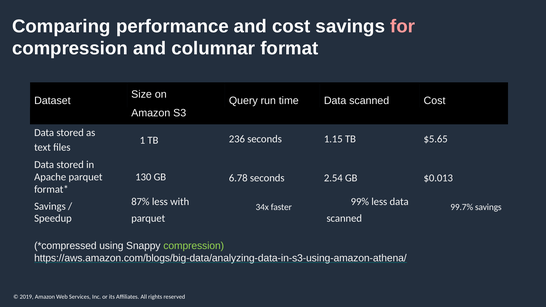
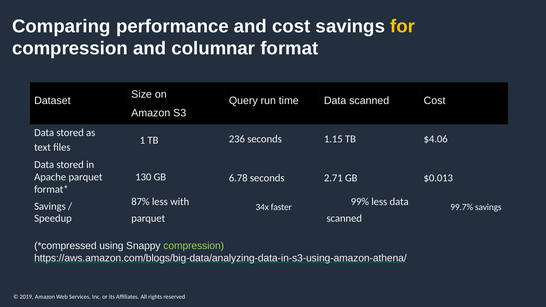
for colour: pink -> yellow
$5.65: $5.65 -> $4.06
2.54: 2.54 -> 2.71
